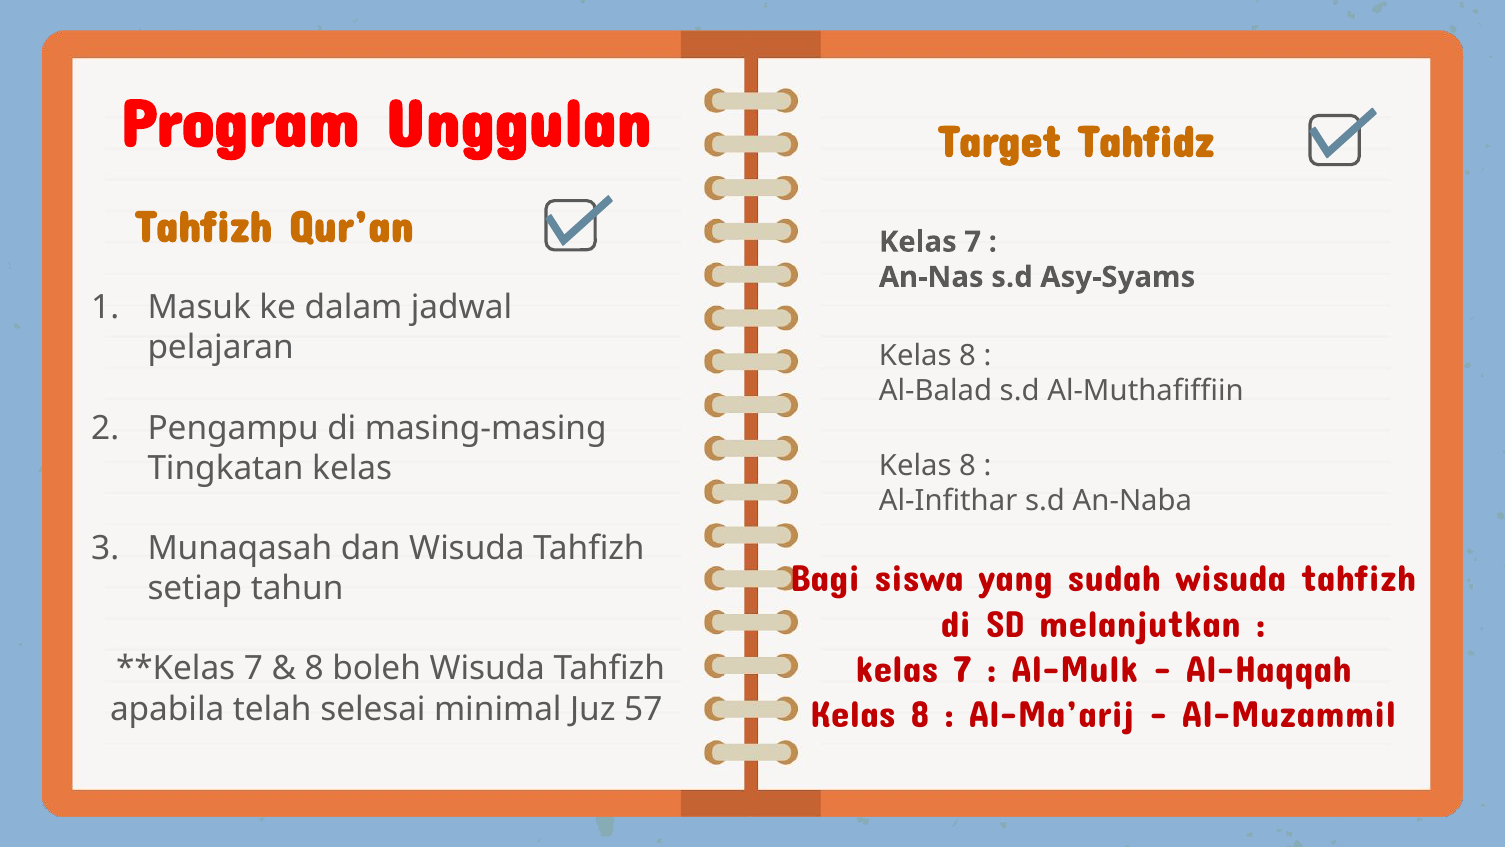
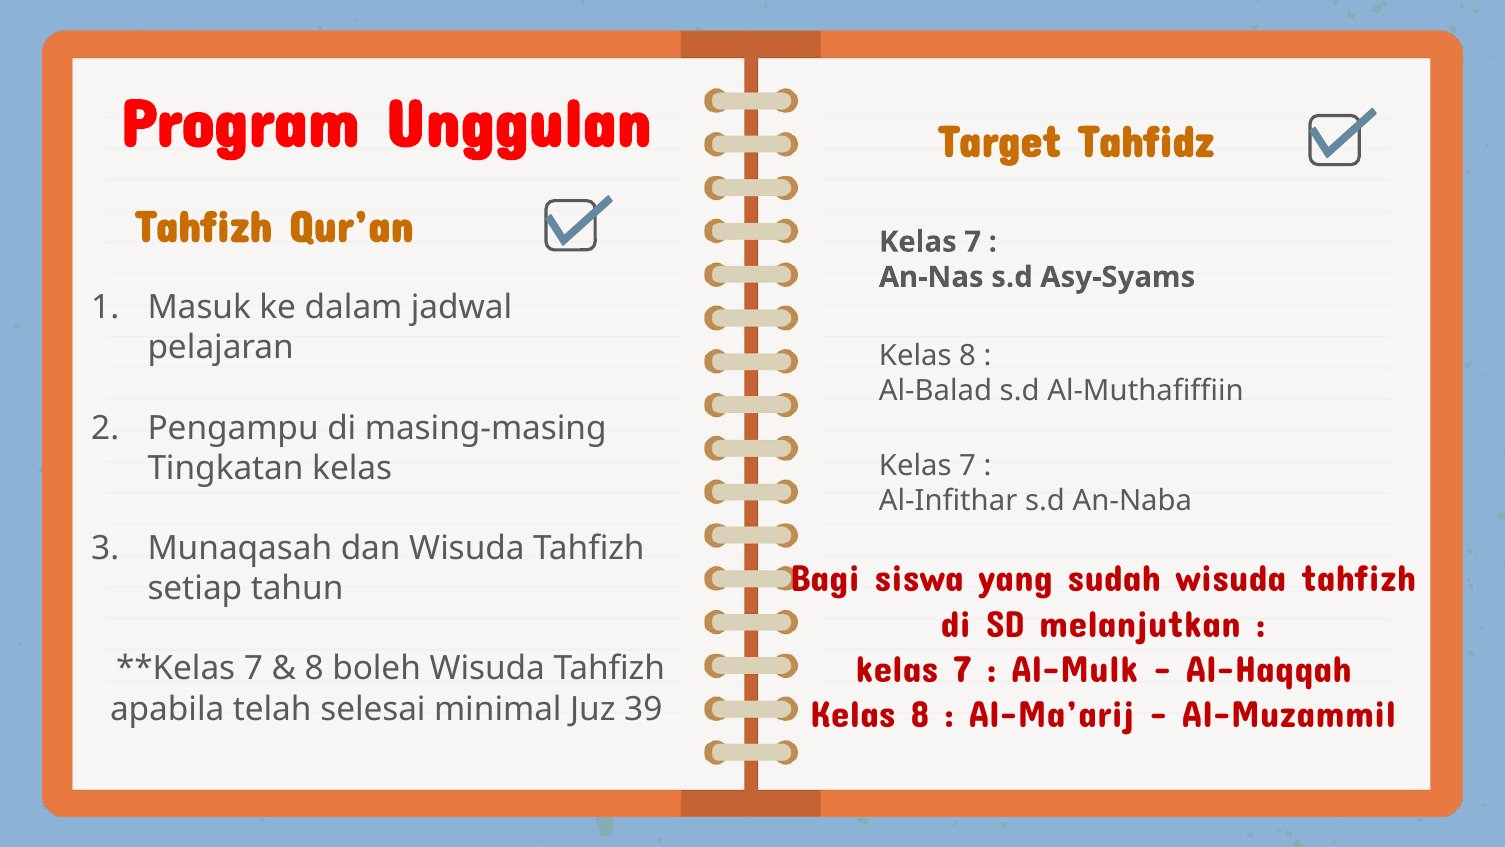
8 at (968, 466): 8 -> 7
57: 57 -> 39
